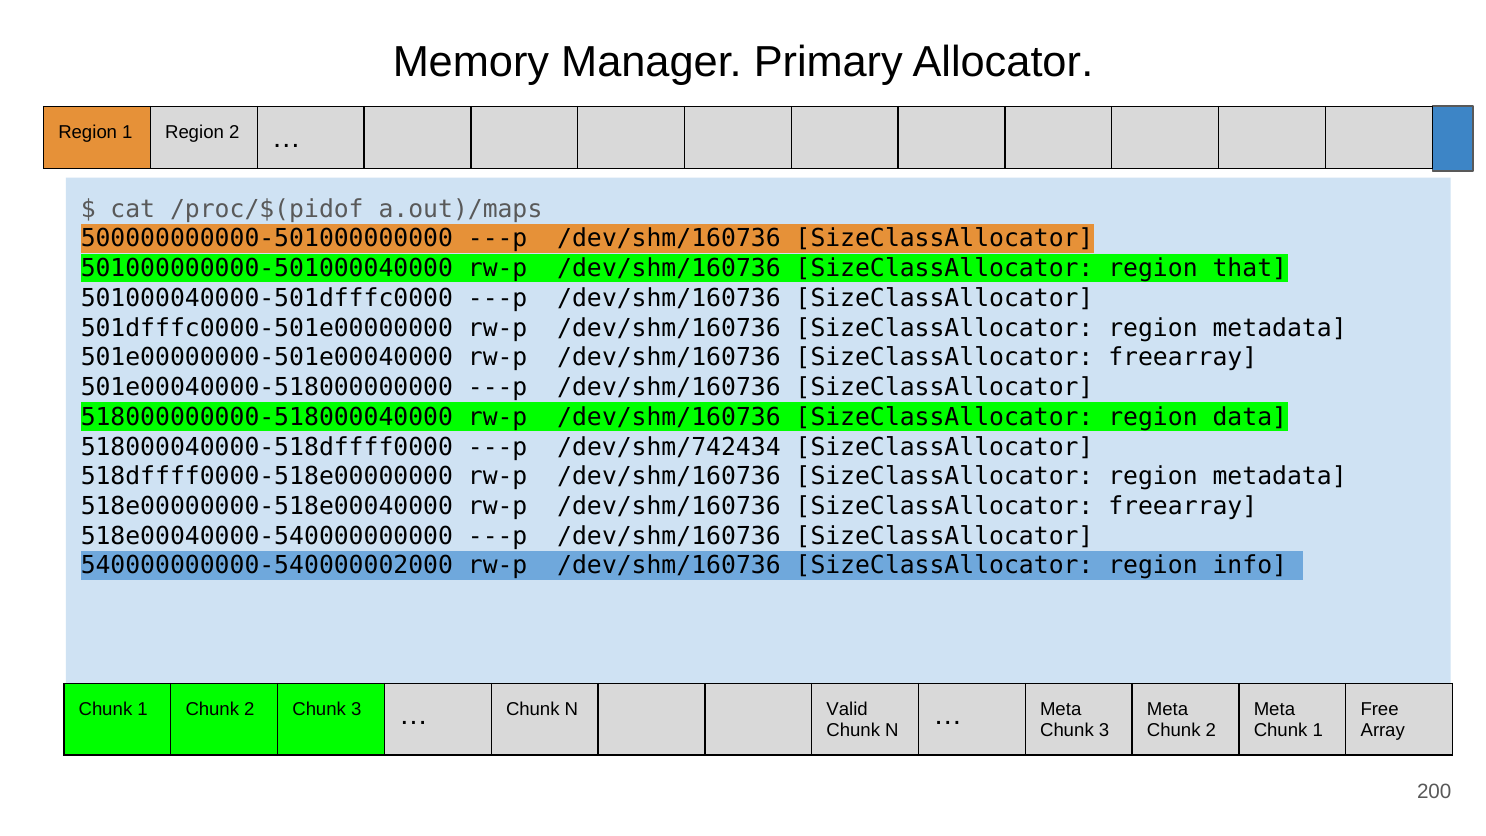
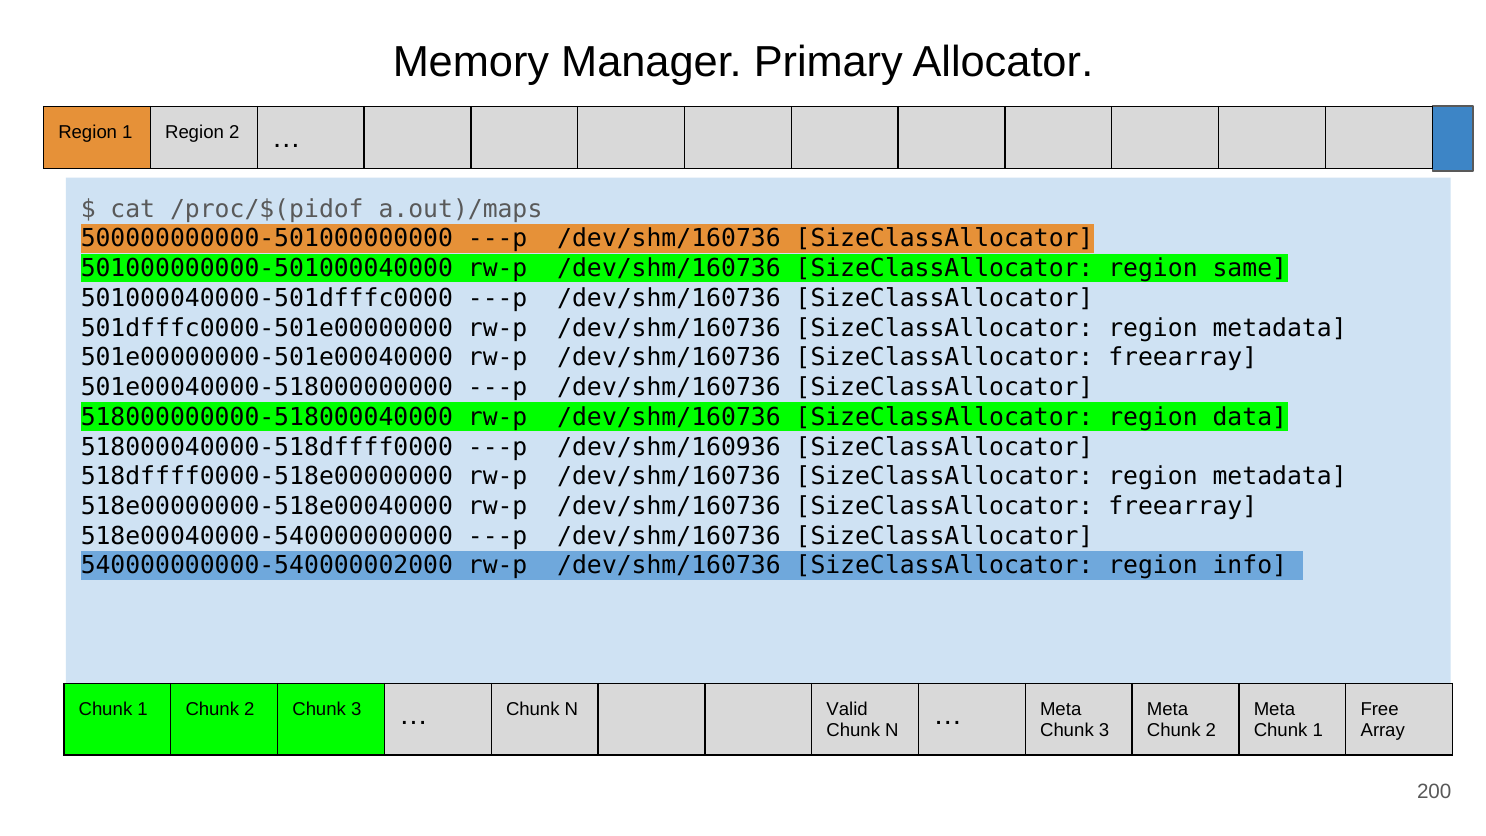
that: that -> same
/dev/shm/742434: /dev/shm/742434 -> /dev/shm/160936
